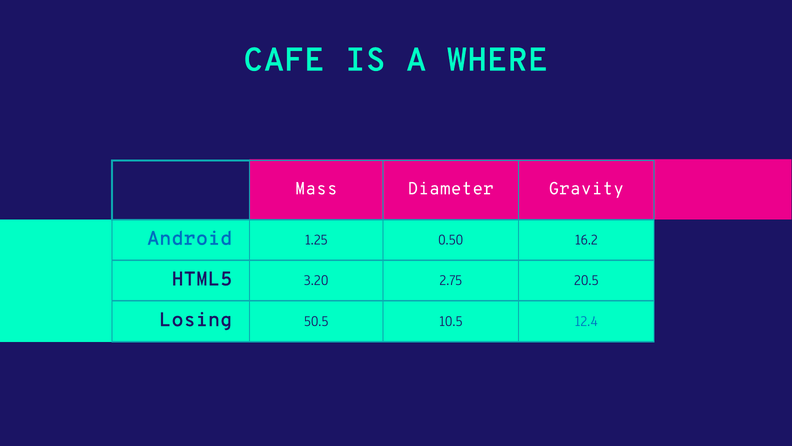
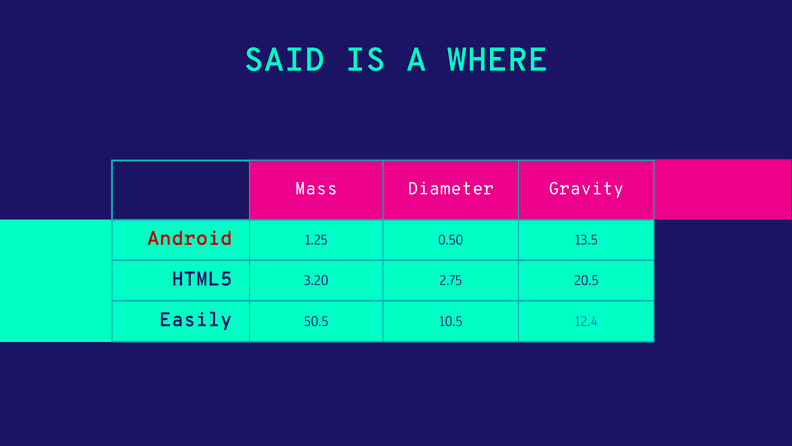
CAFE: CAFE -> SAID
Android colour: blue -> red
16.2: 16.2 -> 13.5
Losing: Losing -> Easily
